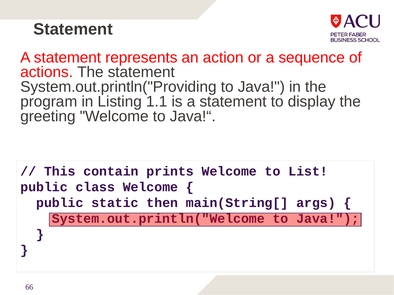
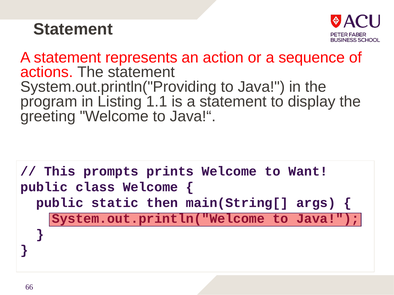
contain: contain -> prompts
List: List -> Want
